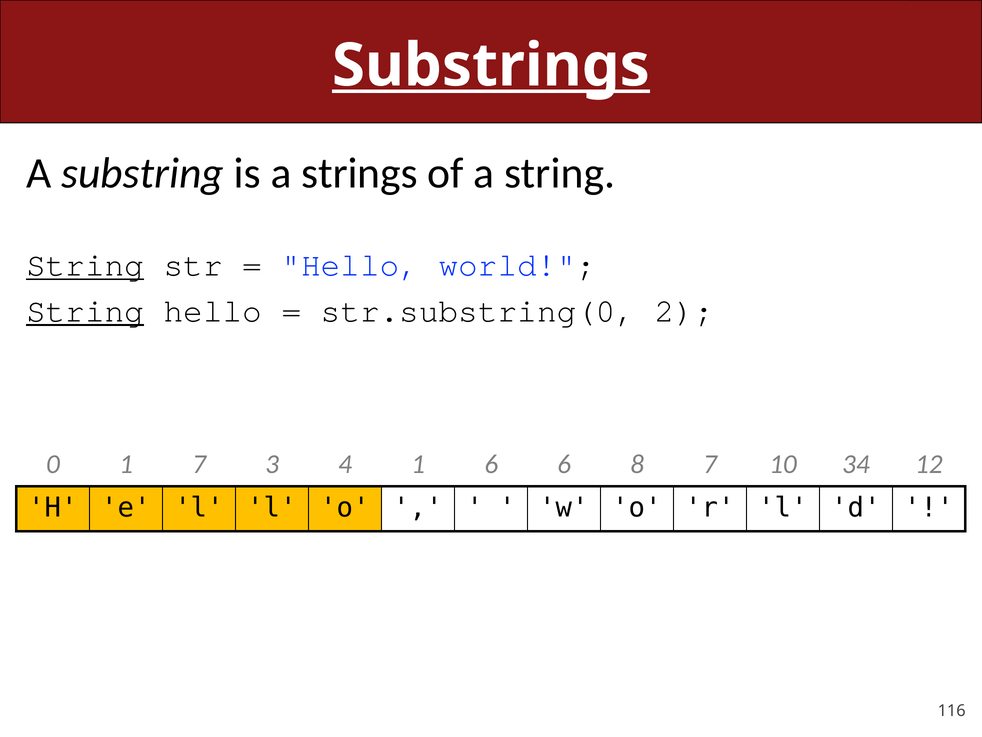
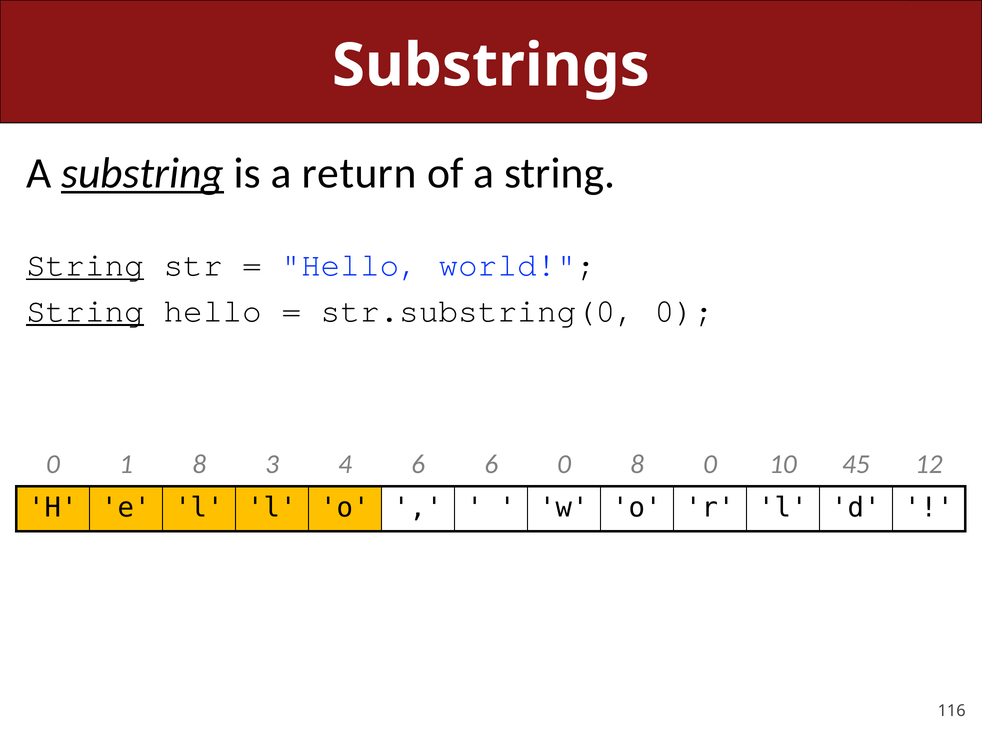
Substrings underline: present -> none
substring underline: none -> present
strings: strings -> return
str.substring(0 2: 2 -> 0
1 7: 7 -> 8
4 1: 1 -> 6
6 6: 6 -> 0
8 7: 7 -> 0
34: 34 -> 45
